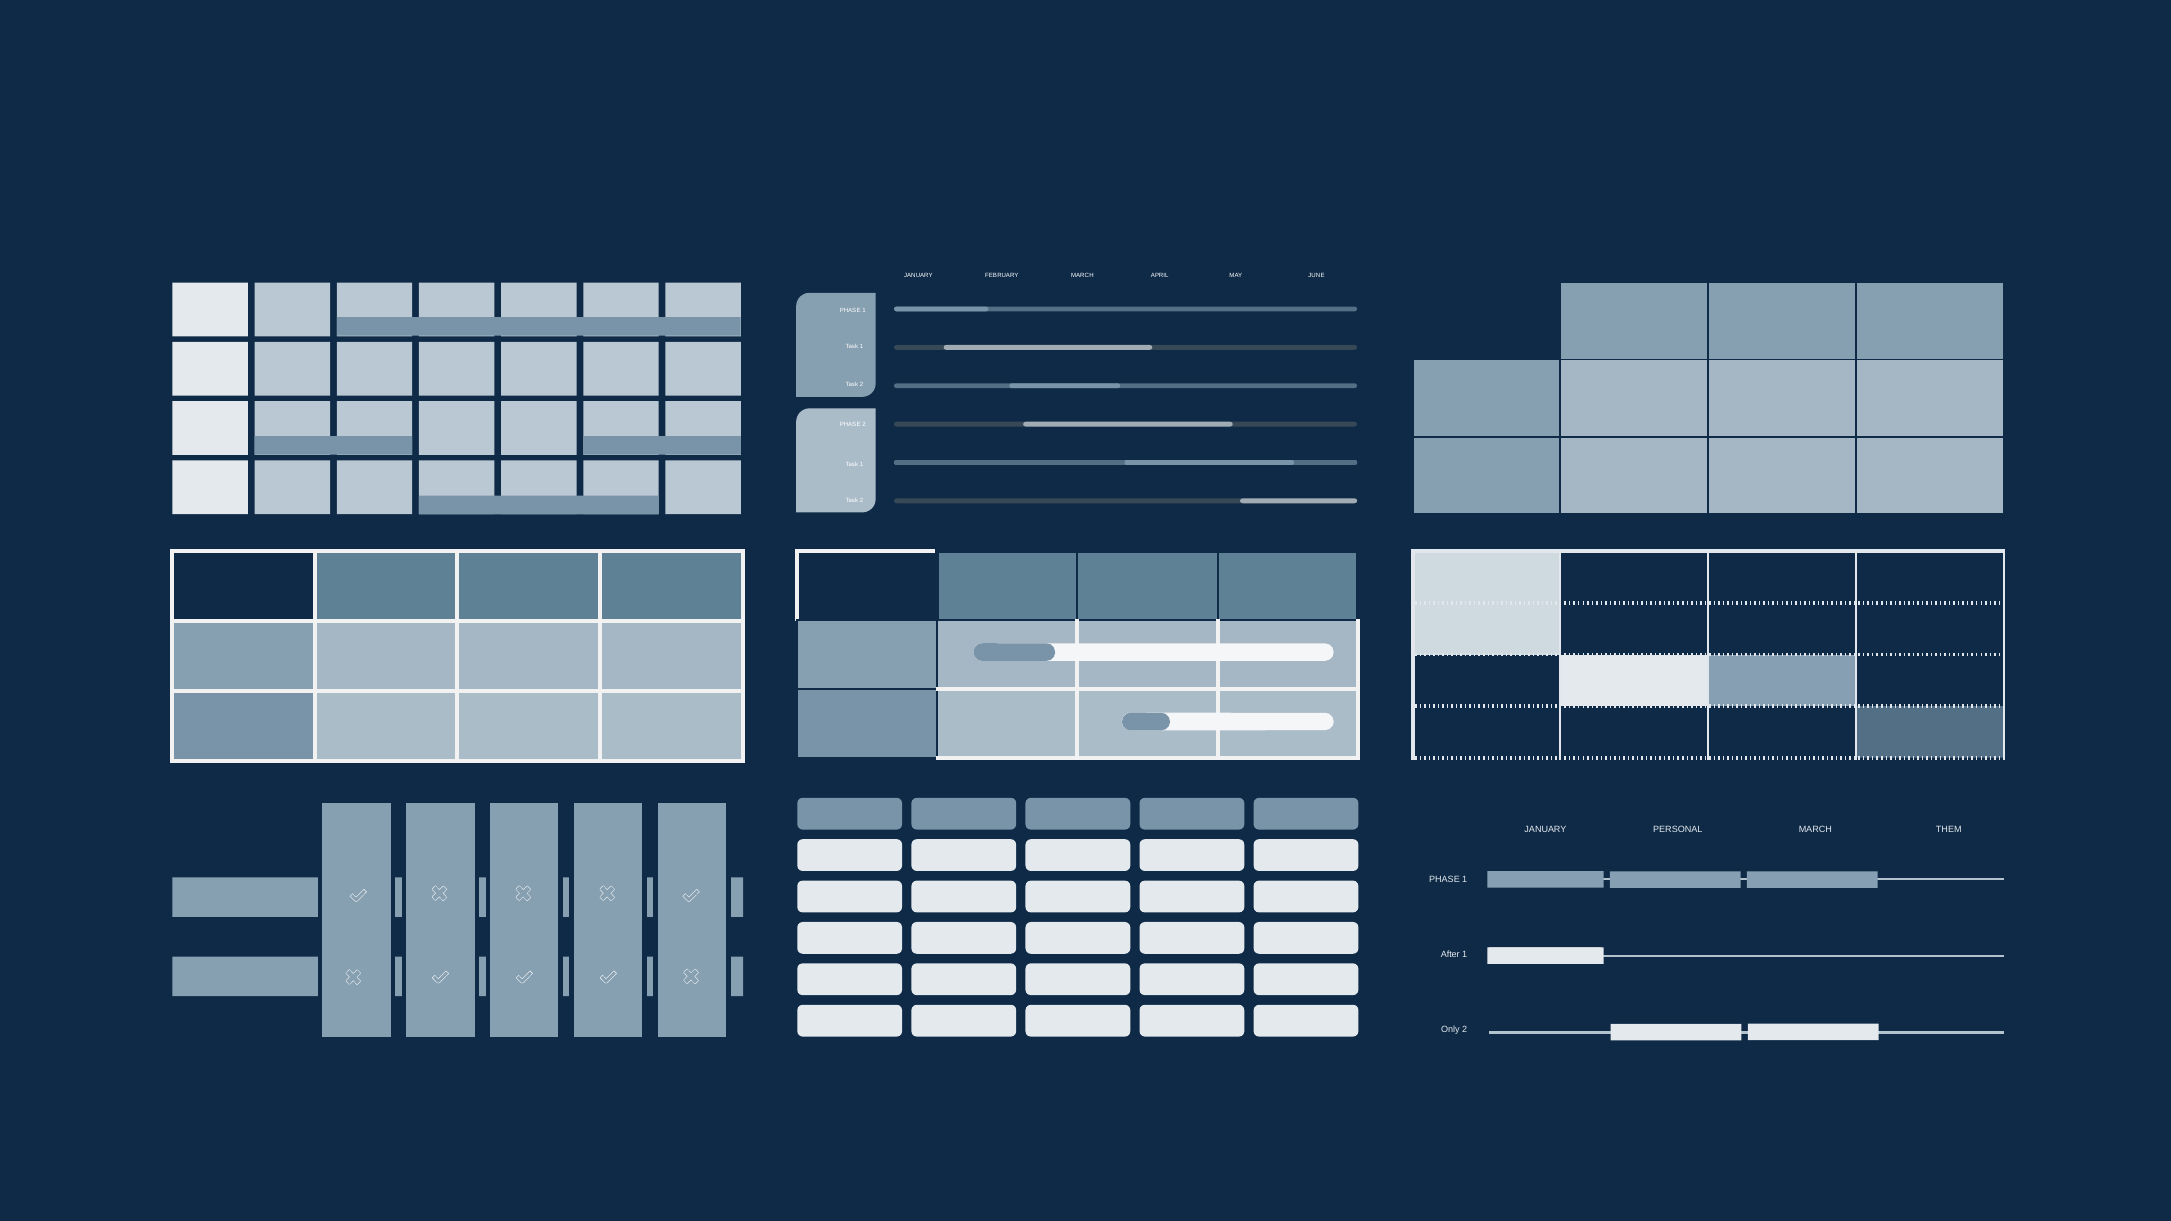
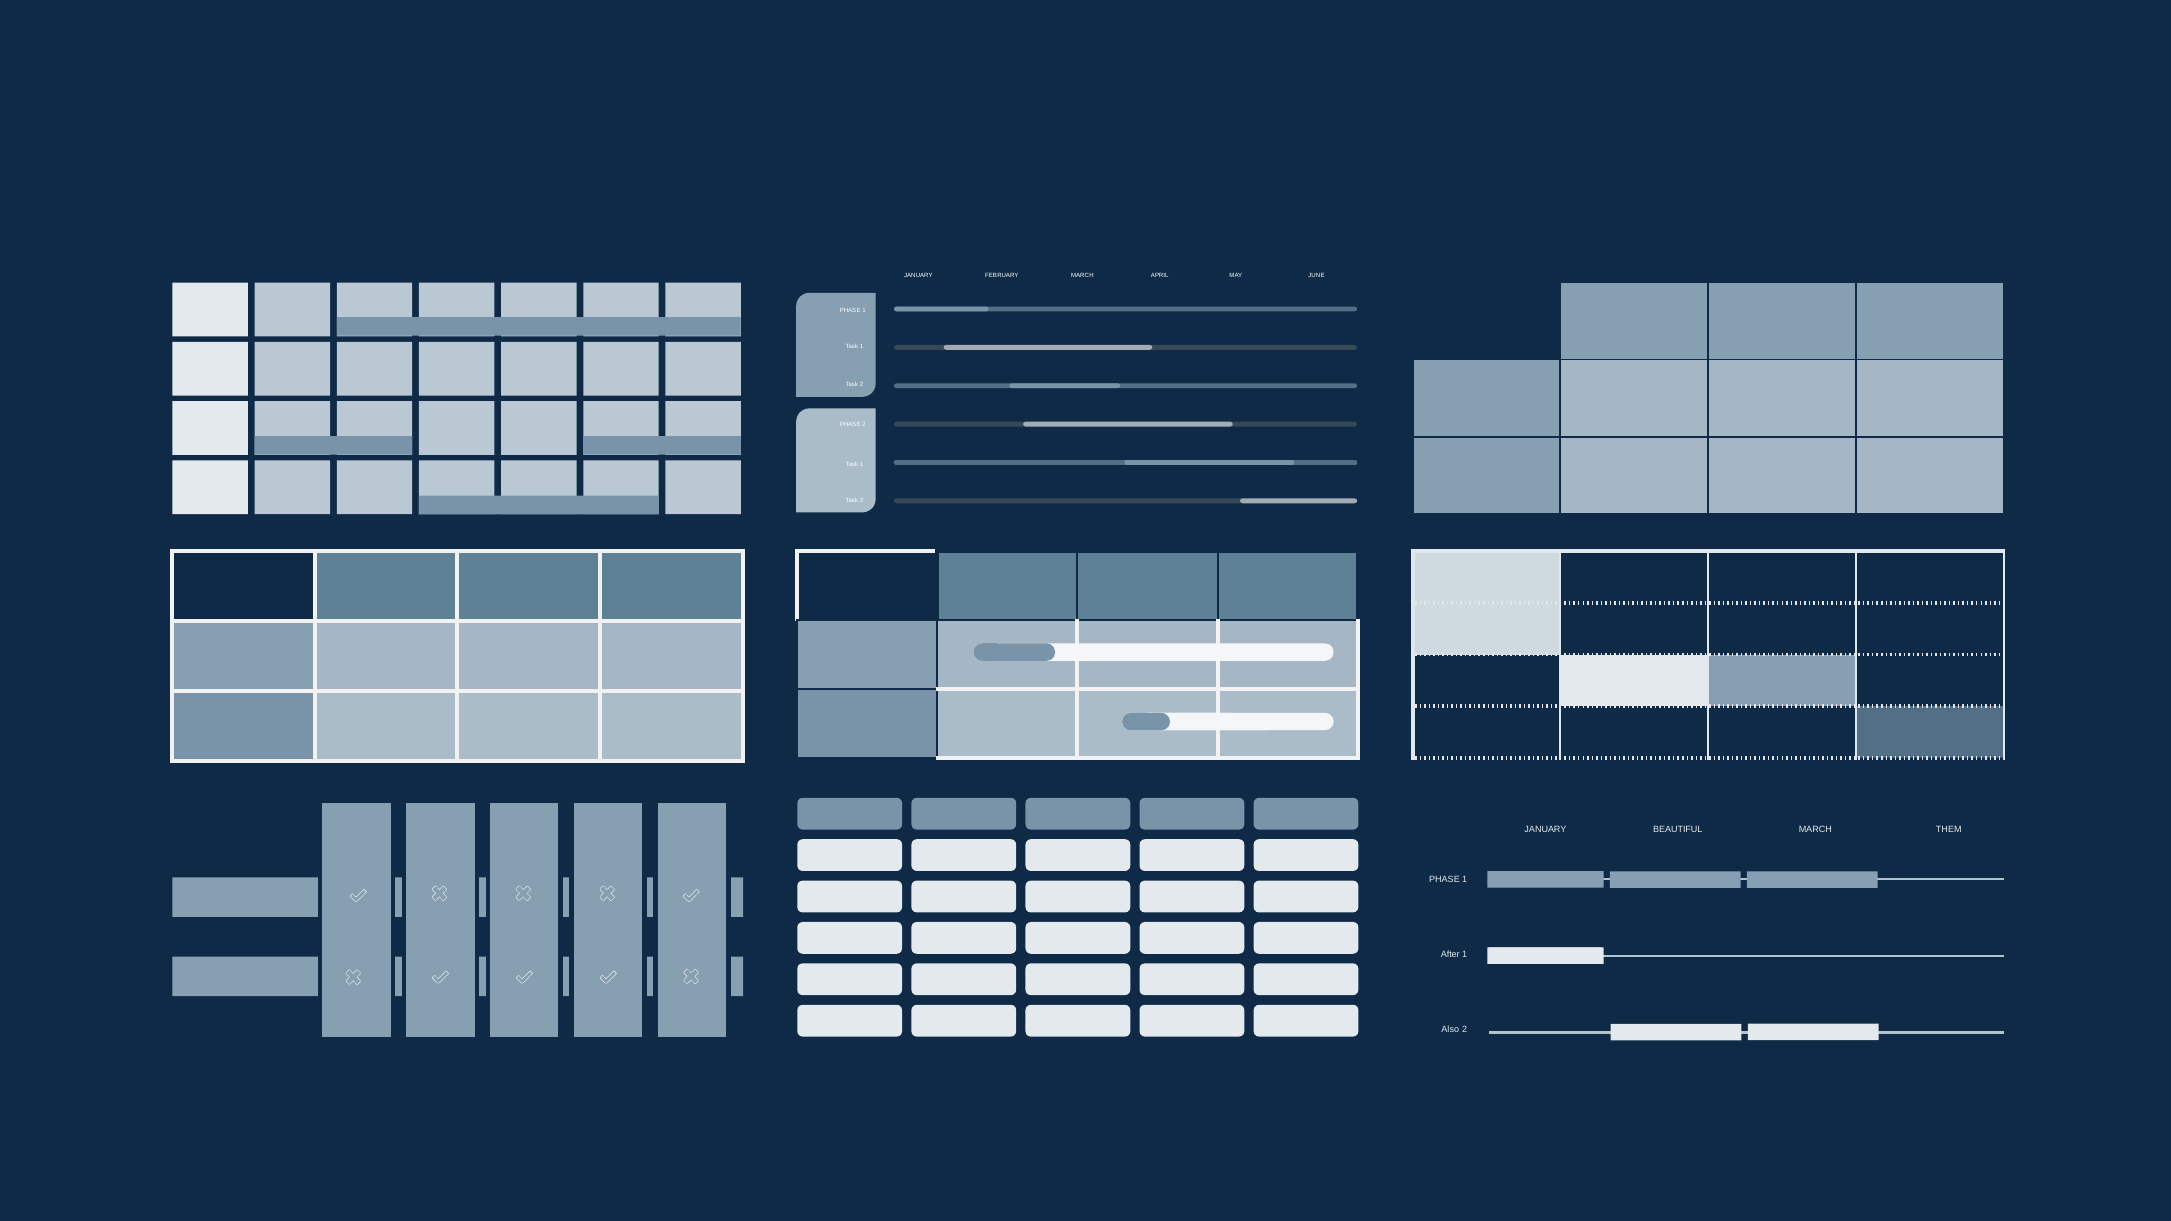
PERSONAL: PERSONAL -> BEAUTIFUL
Only: Only -> Also
